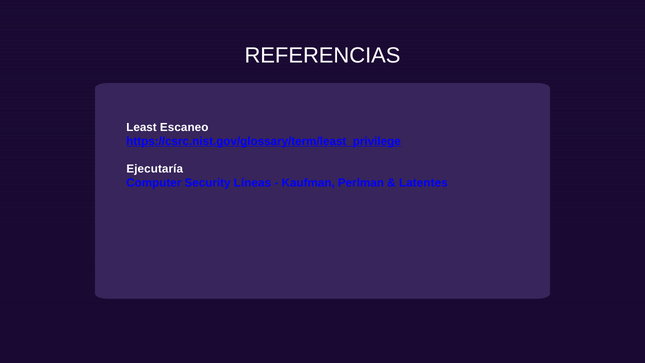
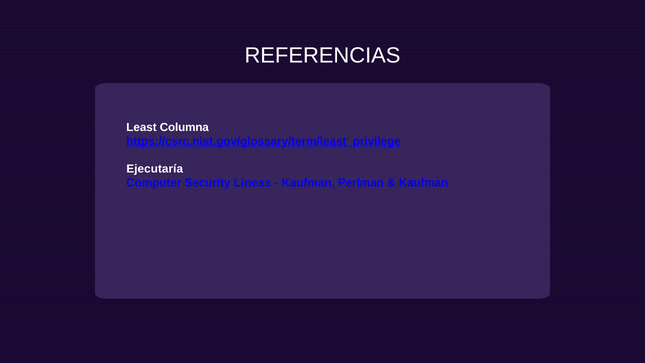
Escaneo: Escaneo -> Columna
Latentes at (423, 183): Latentes -> Kaufman
